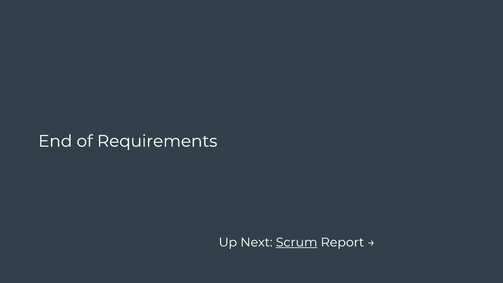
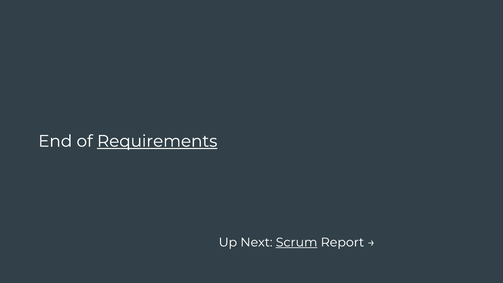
Requirements underline: none -> present
